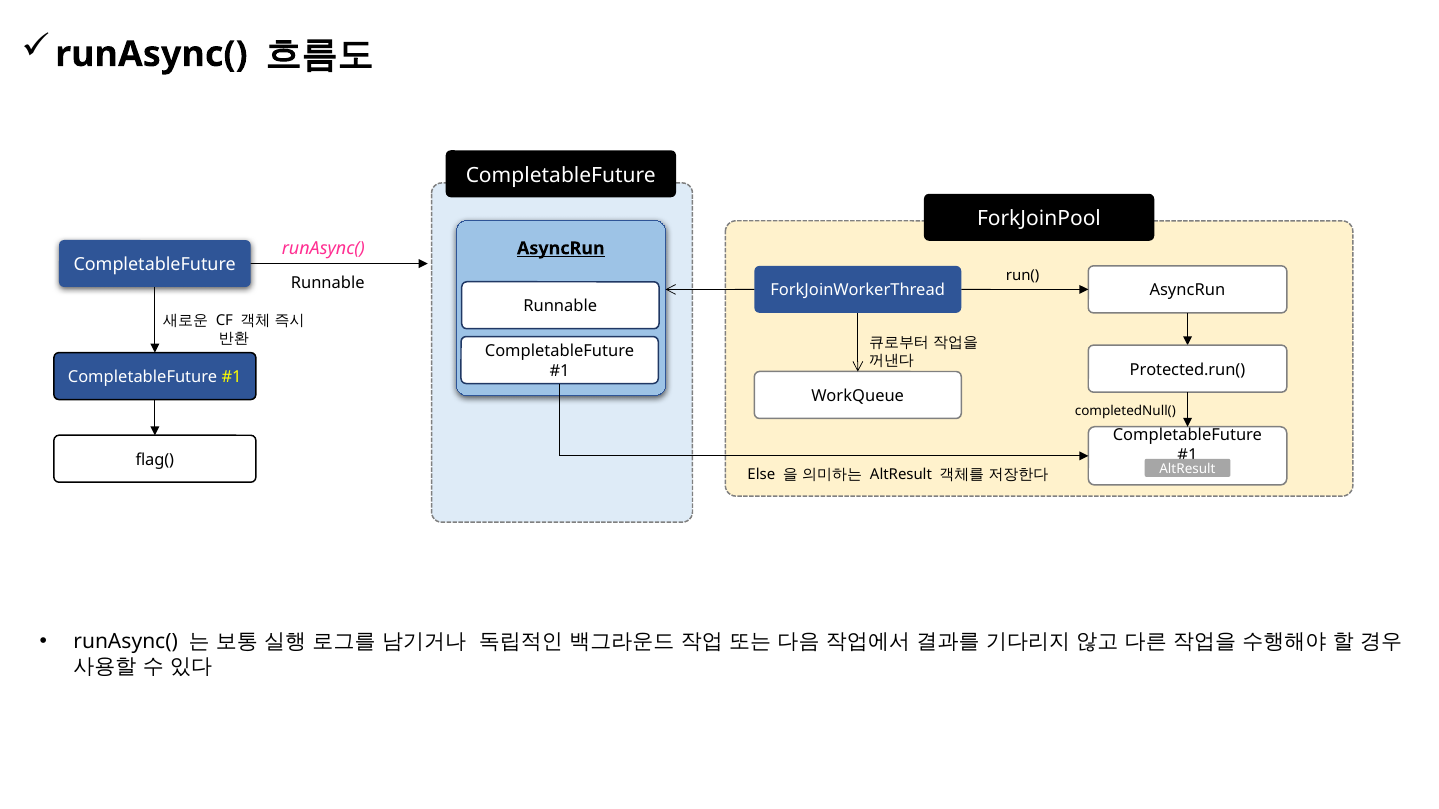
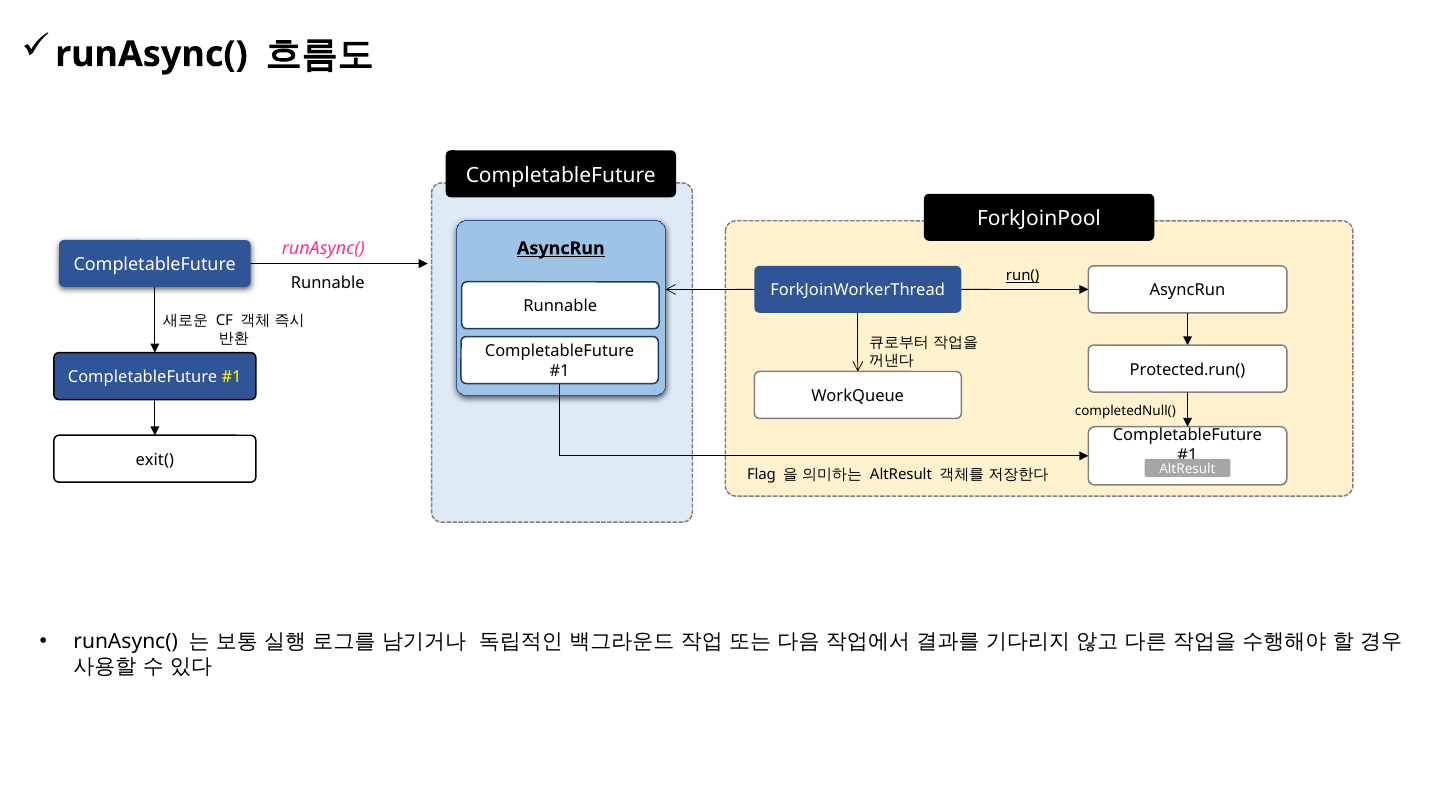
run( underline: none -> present
flag(: flag( -> exit(
Else: Else -> Flag
